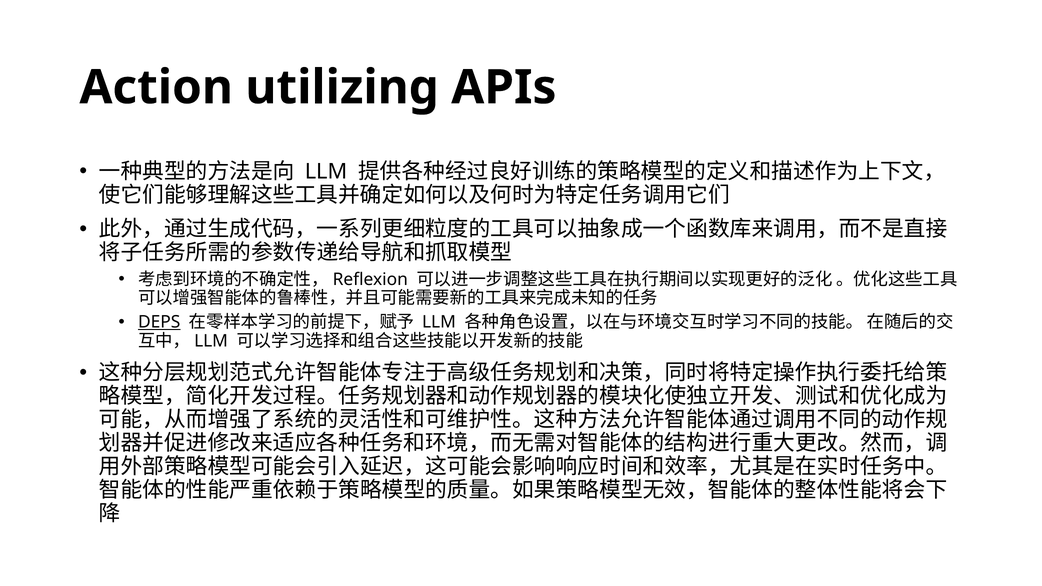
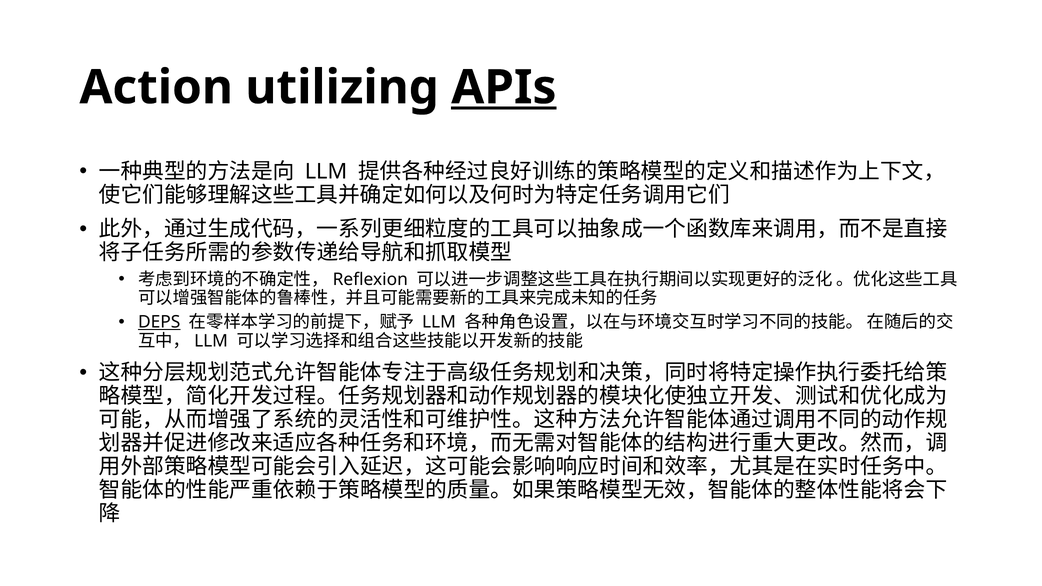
APIs underline: none -> present
